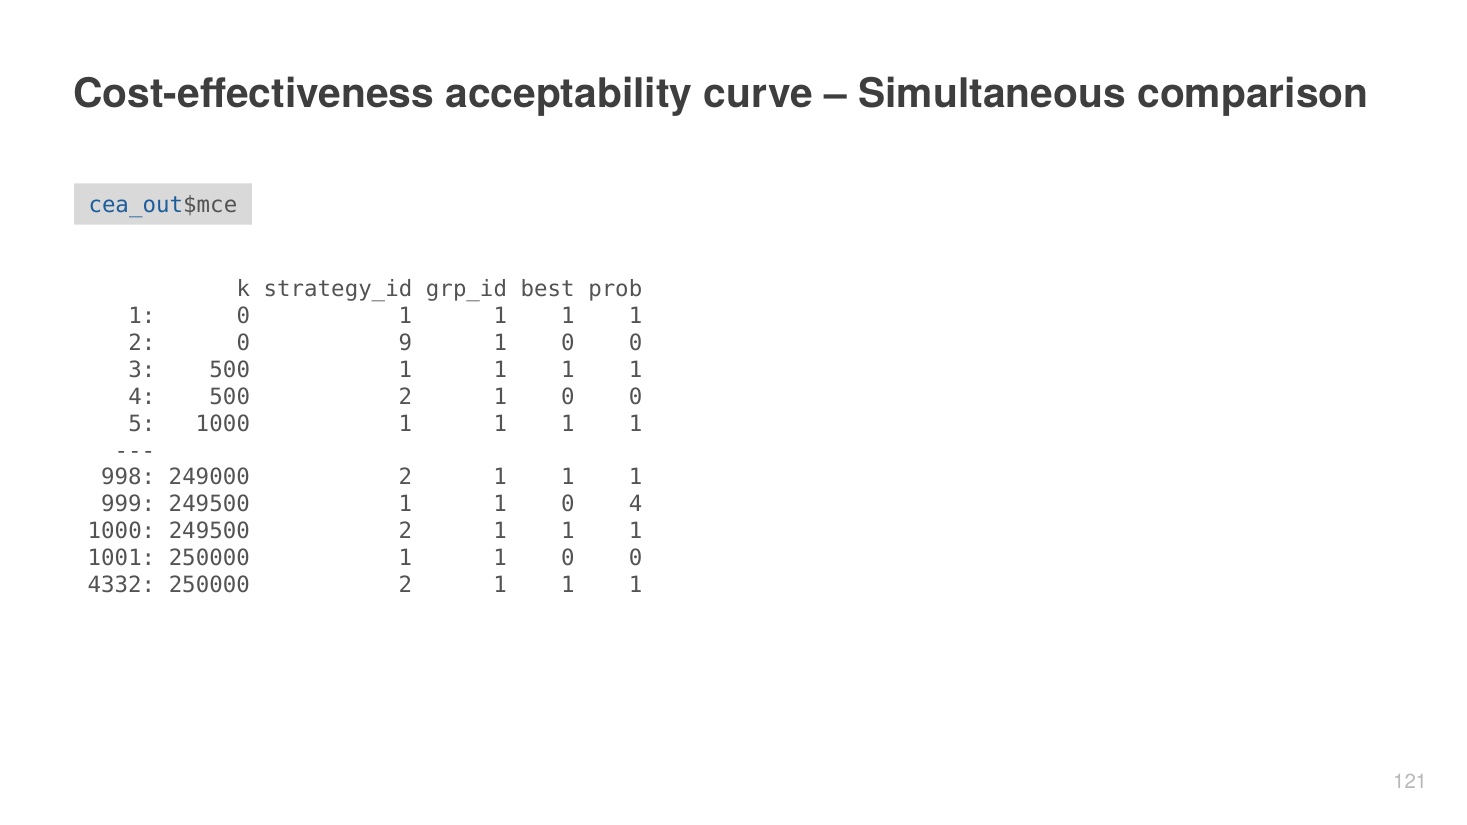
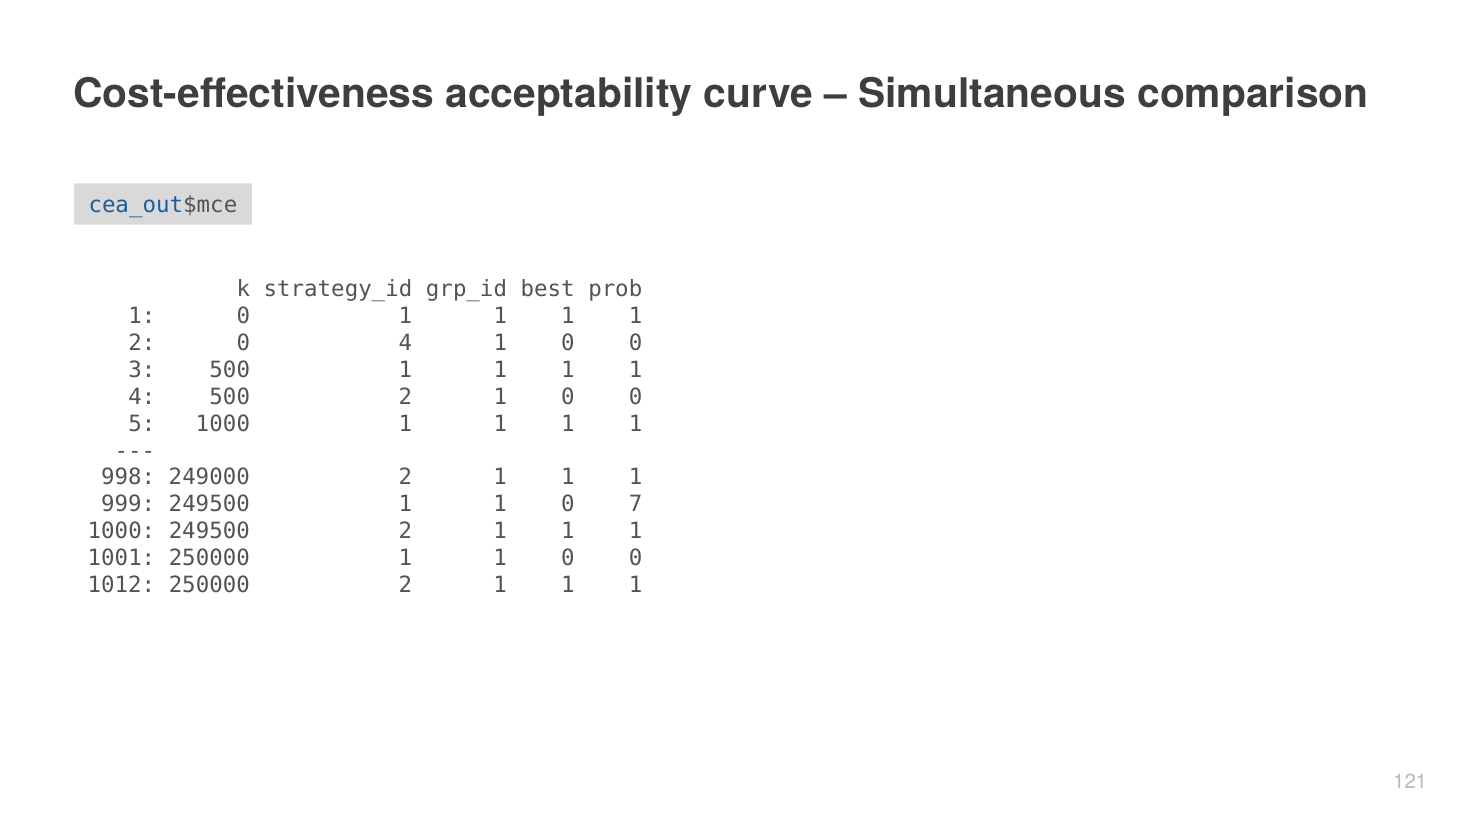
0 9: 9 -> 4
0 4: 4 -> 7
4332: 4332 -> 1012
